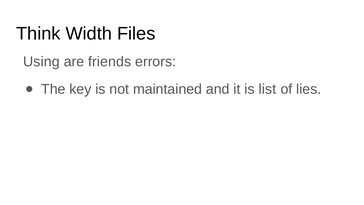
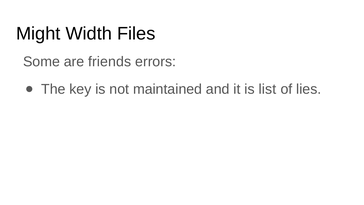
Think: Think -> Might
Using: Using -> Some
